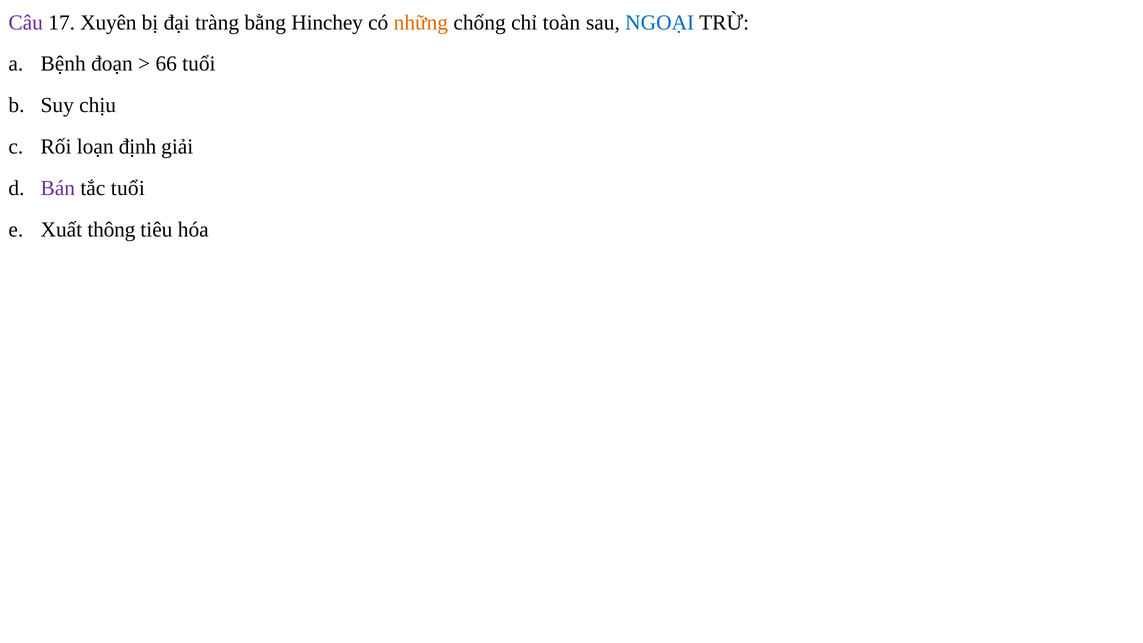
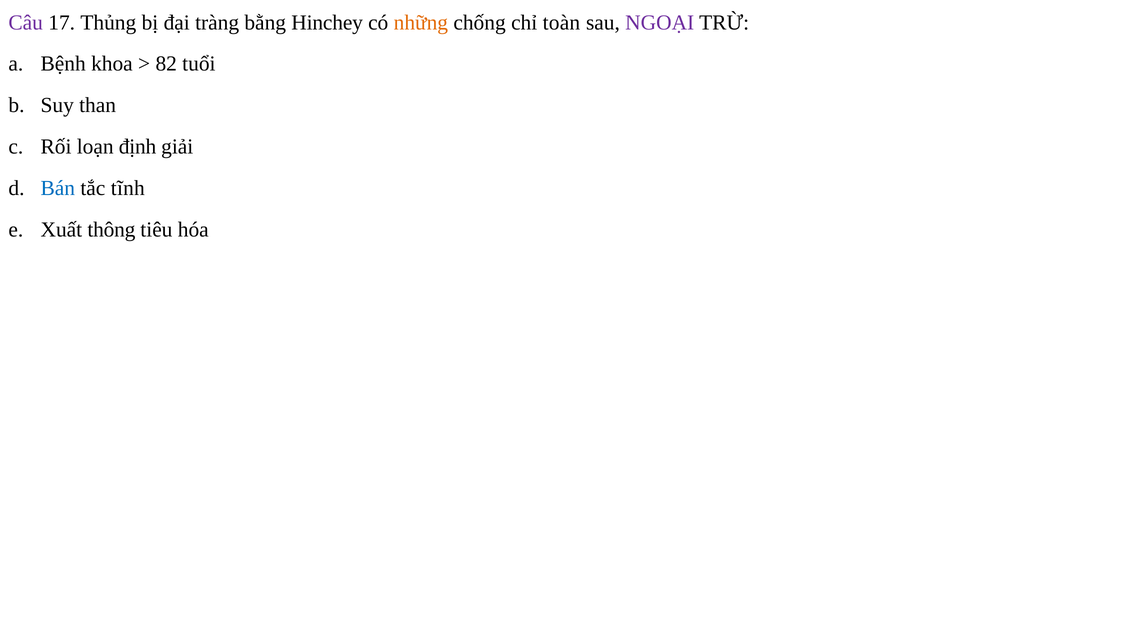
Xuyên: Xuyên -> Thủng
NGOẠI colour: blue -> purple
đoạn: đoạn -> khoa
66: 66 -> 82
chịu: chịu -> than
Bán colour: purple -> blue
tắc tuổi: tuổi -> tĩnh
